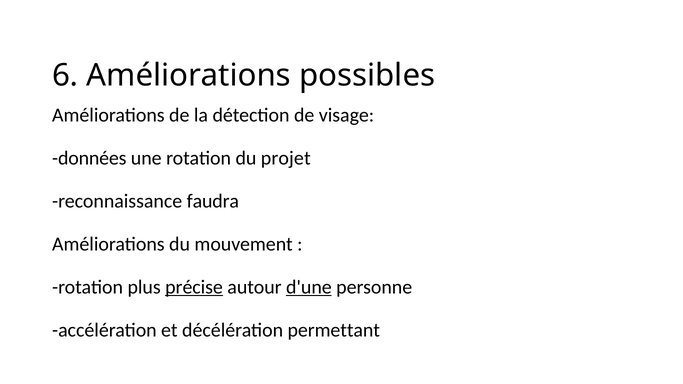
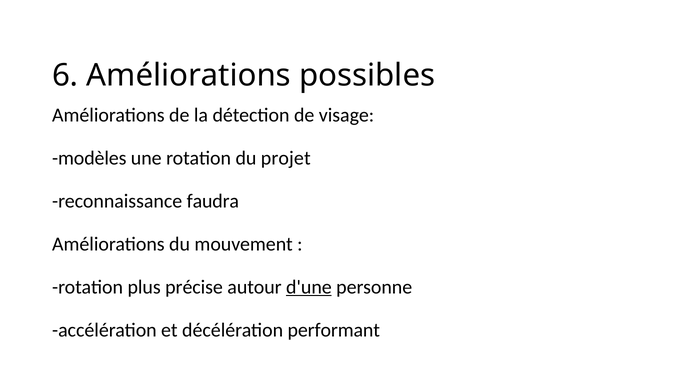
données: données -> modèles
précise underline: present -> none
permettant: permettant -> performant
